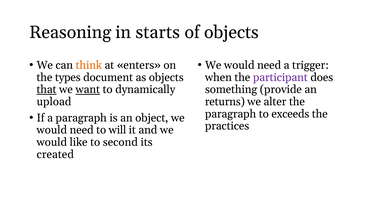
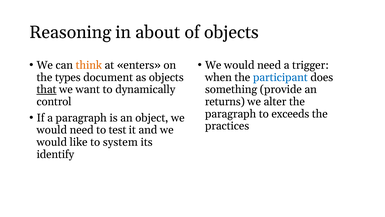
starts: starts -> about
participant colour: purple -> blue
want underline: present -> none
upload: upload -> control
will: will -> test
second: second -> system
created: created -> identify
